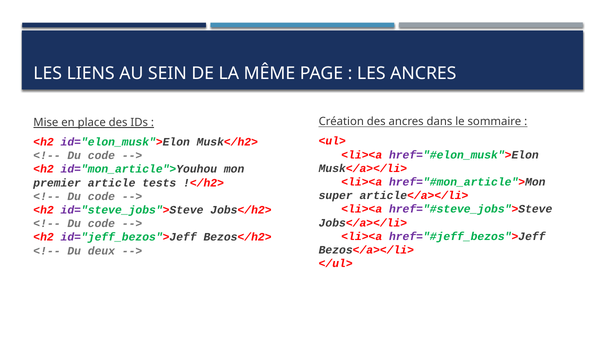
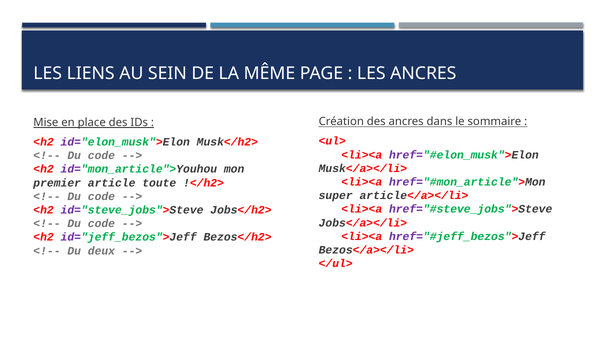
tests: tests -> toute
